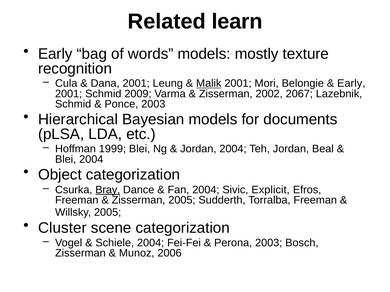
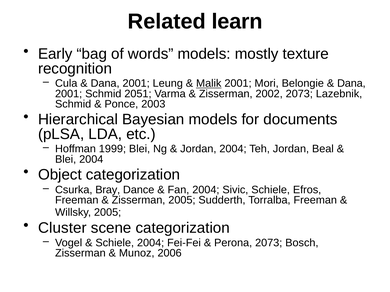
Early at (351, 83): Early -> Dana
2009: 2009 -> 2051
2002 2067: 2067 -> 2073
Bray underline: present -> none
Sivic Explicit: Explicit -> Schiele
Perona 2003: 2003 -> 2073
